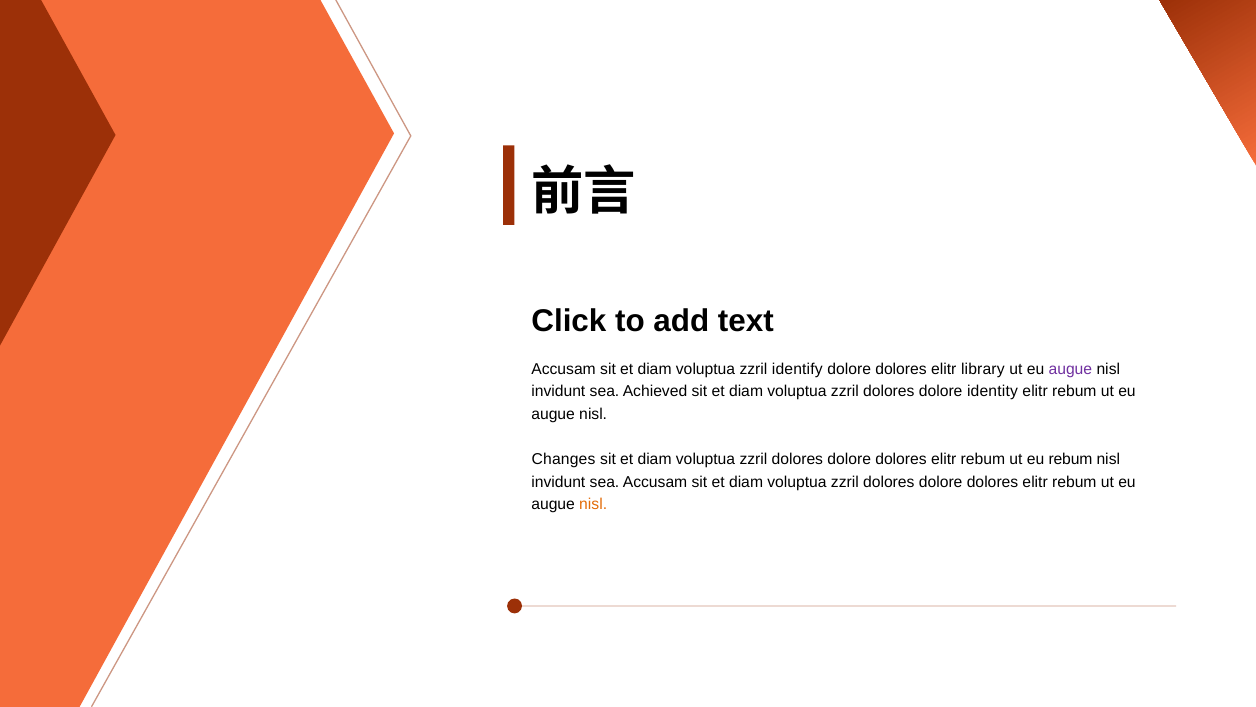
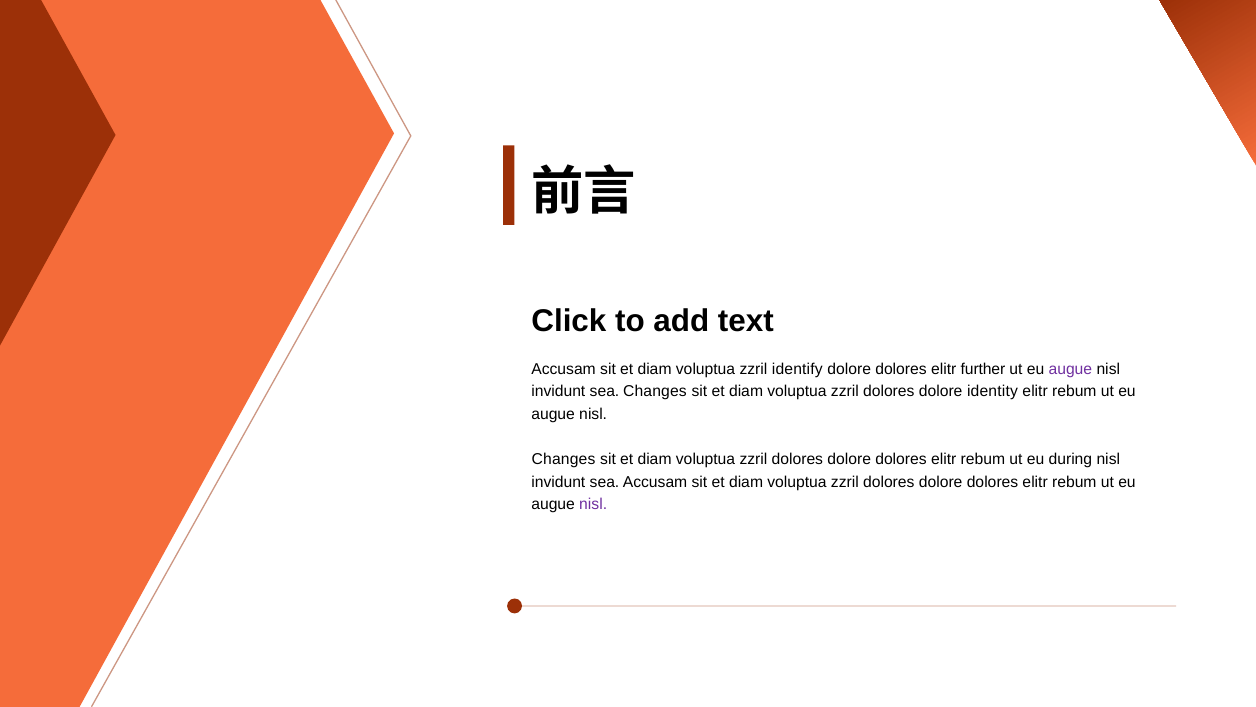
library: library -> further
sea Achieved: Achieved -> Changes
eu rebum: rebum -> during
nisl at (593, 504) colour: orange -> purple
